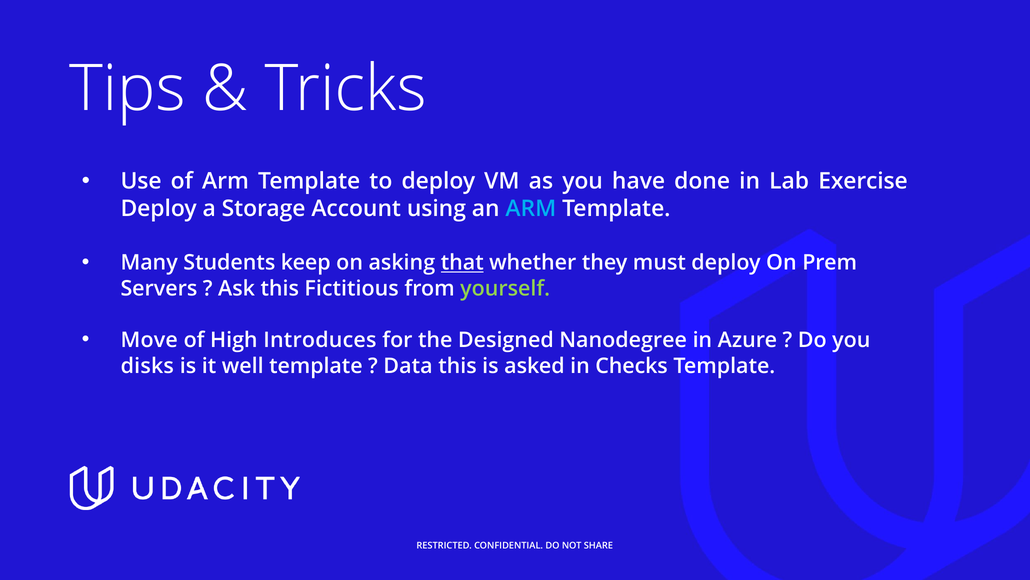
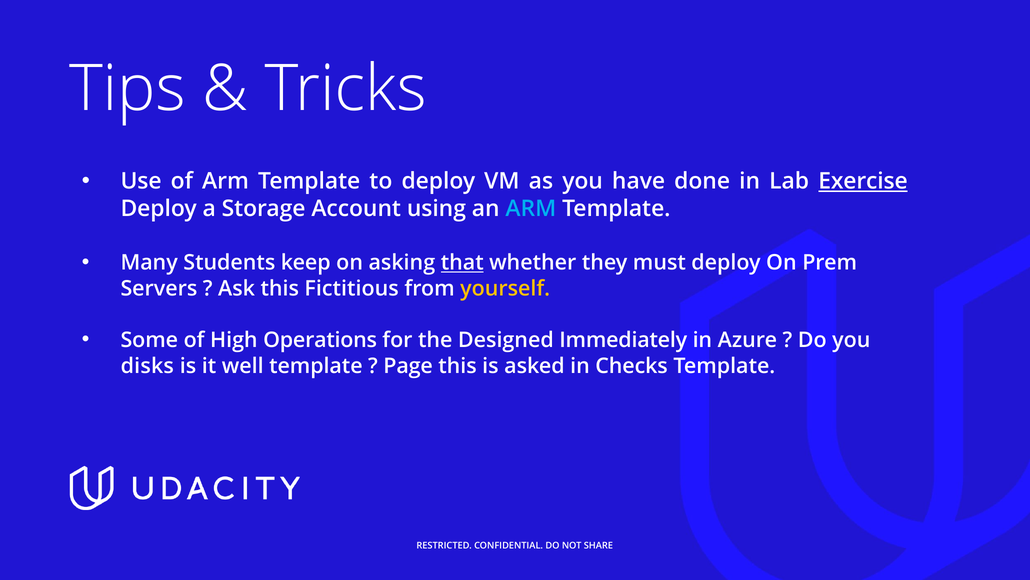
Exercise underline: none -> present
yourself colour: light green -> yellow
Move: Move -> Some
Introduces: Introduces -> Operations
Nanodegree: Nanodegree -> Immediately
Data: Data -> Page
